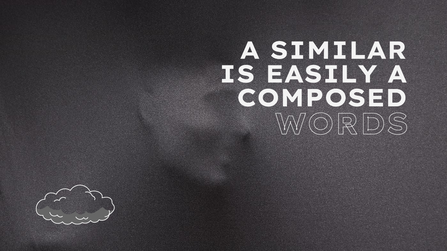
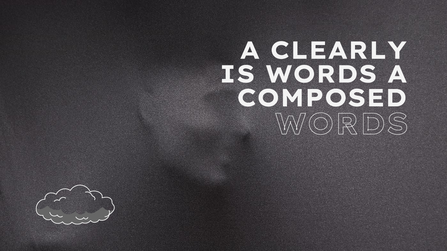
SIMILAR: SIMILAR -> CLEARLY
EASILY: EASILY -> WORDS
